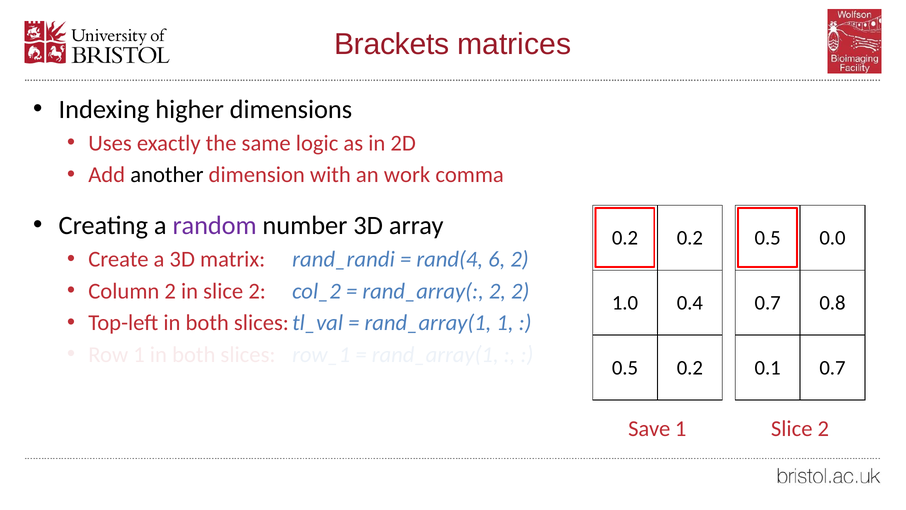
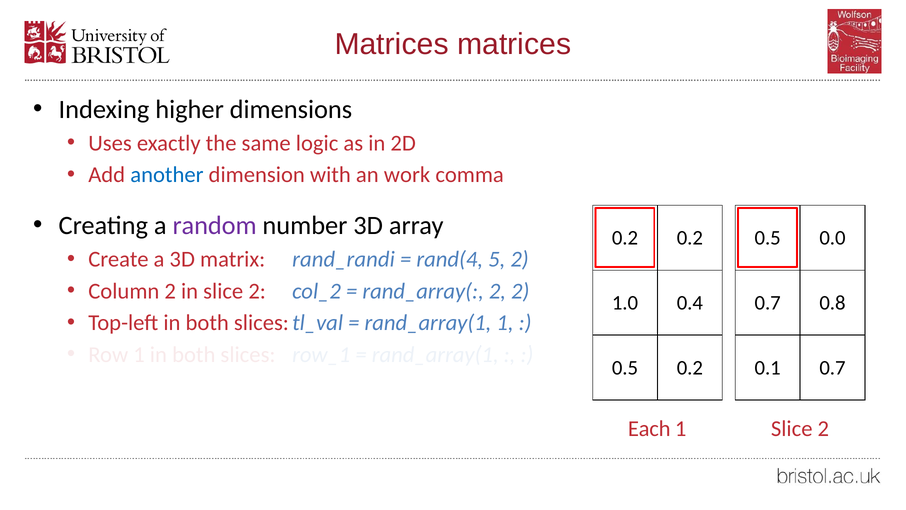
Brackets at (392, 44): Brackets -> Matrices
another colour: black -> blue
6: 6 -> 5
Save: Save -> Each
